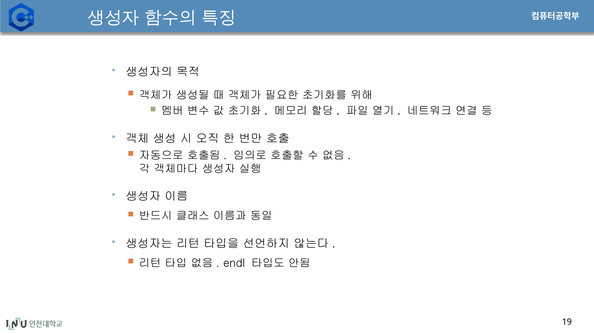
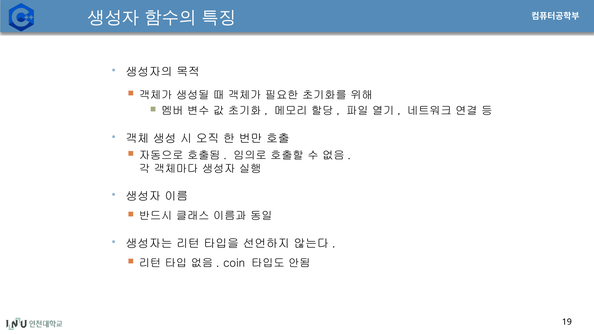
endl: endl -> coin
